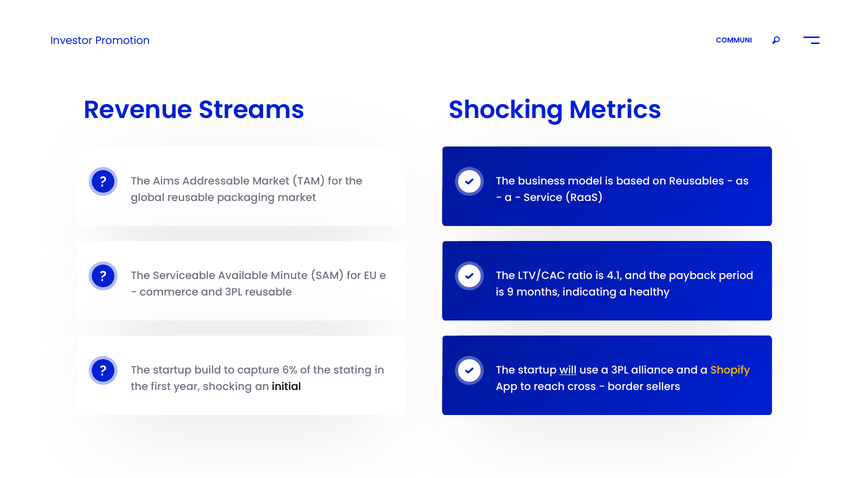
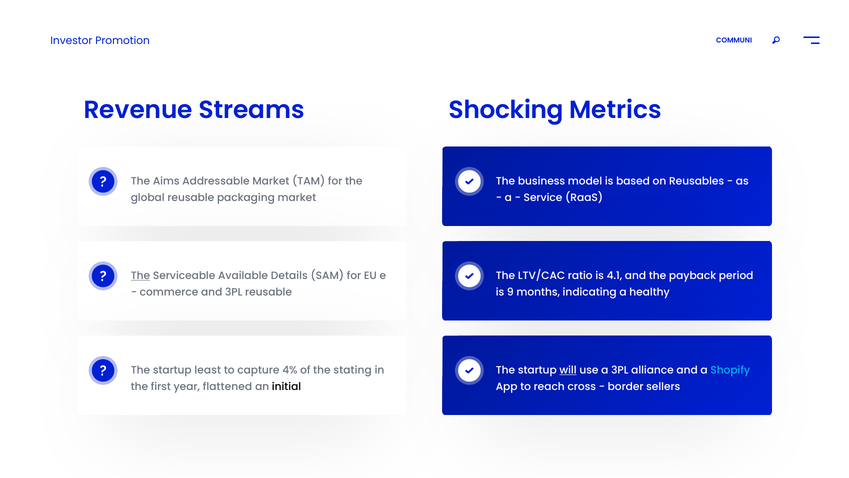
The at (140, 275) underline: none -> present
Minute: Minute -> Details
build: build -> least
6%: 6% -> 4%
Shopify colour: yellow -> light blue
year shocking: shocking -> flattened
